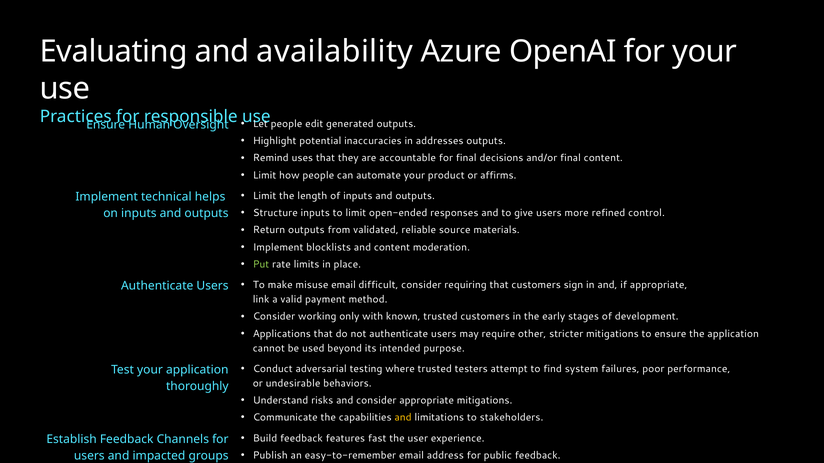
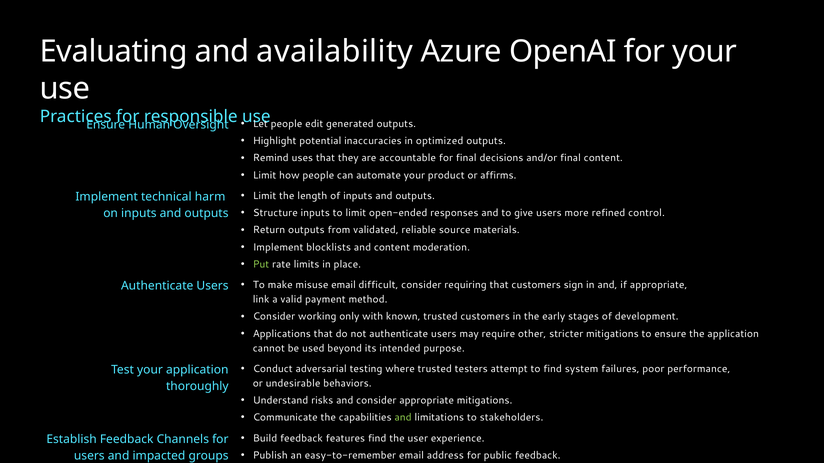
addresses: addresses -> optimized
helps: helps -> harm
and at (403, 418) colour: yellow -> light green
features fast: fast -> find
